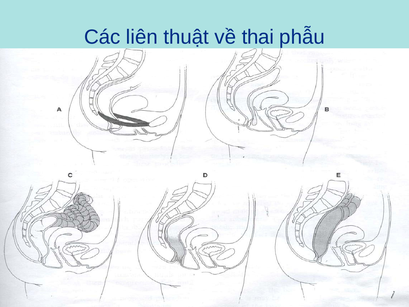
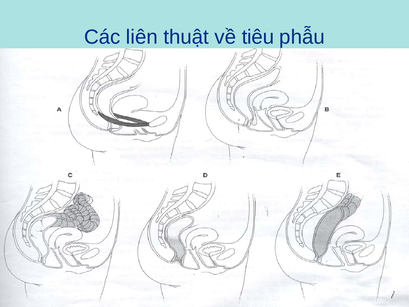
thai: thai -> tiêu
